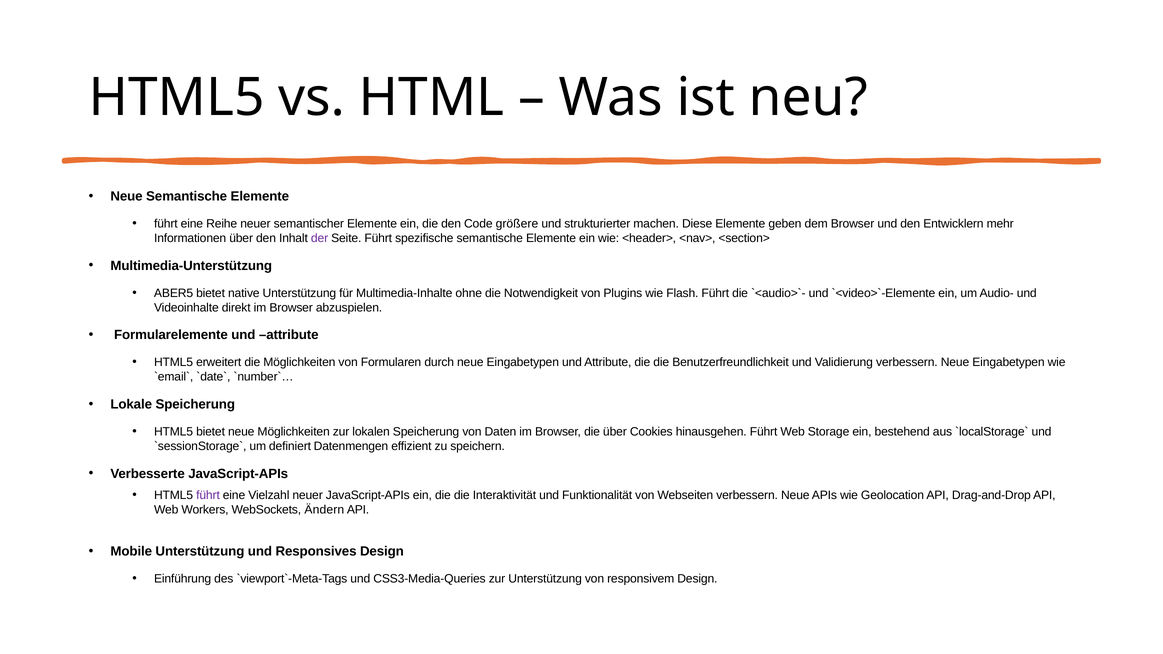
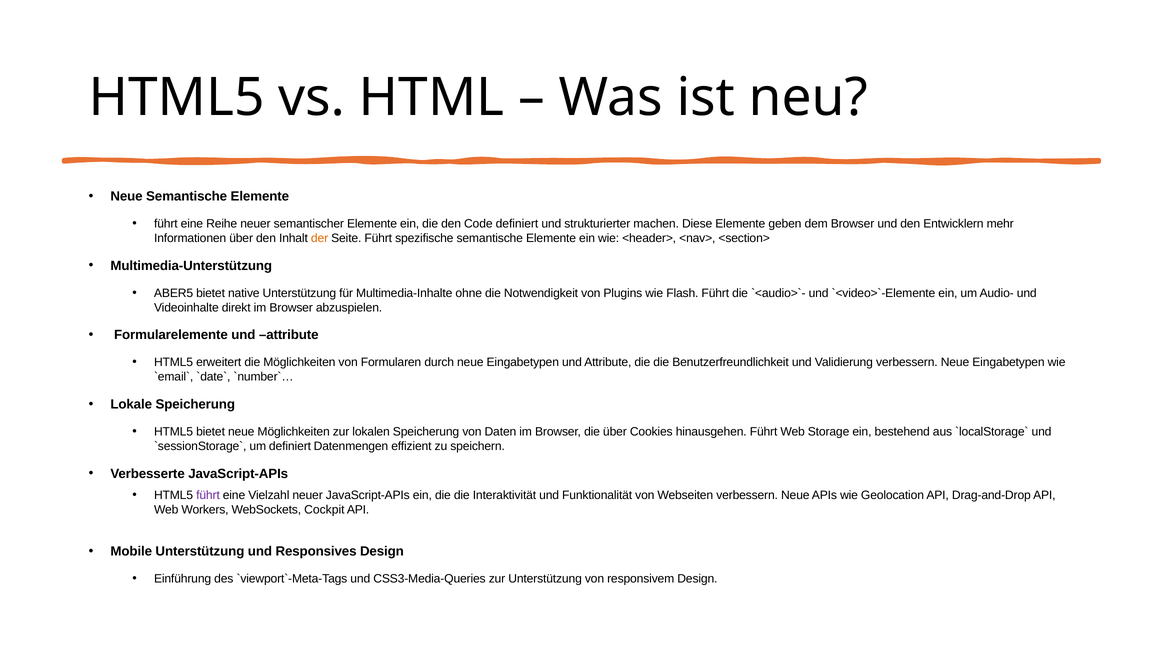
Code größere: größere -> definiert
der colour: purple -> orange
Ändern: Ändern -> Cockpit
